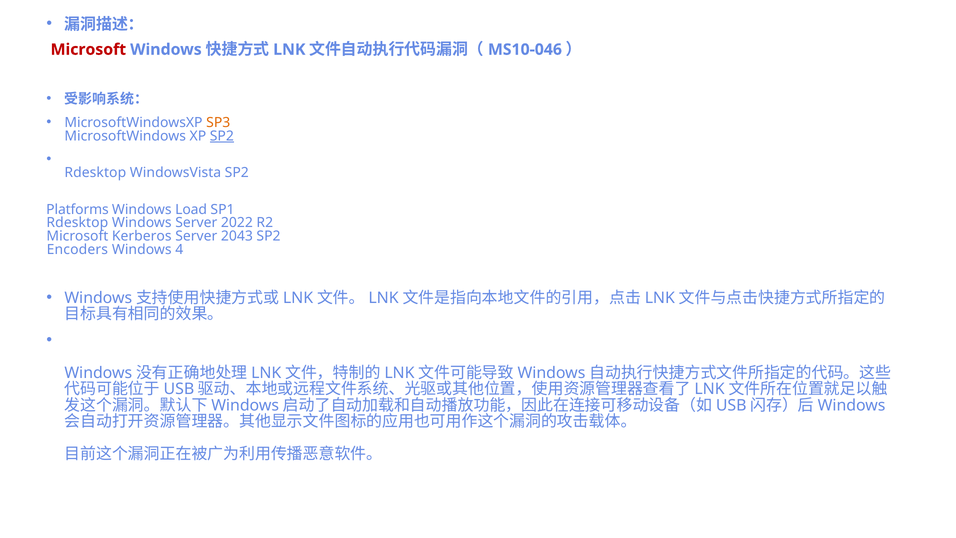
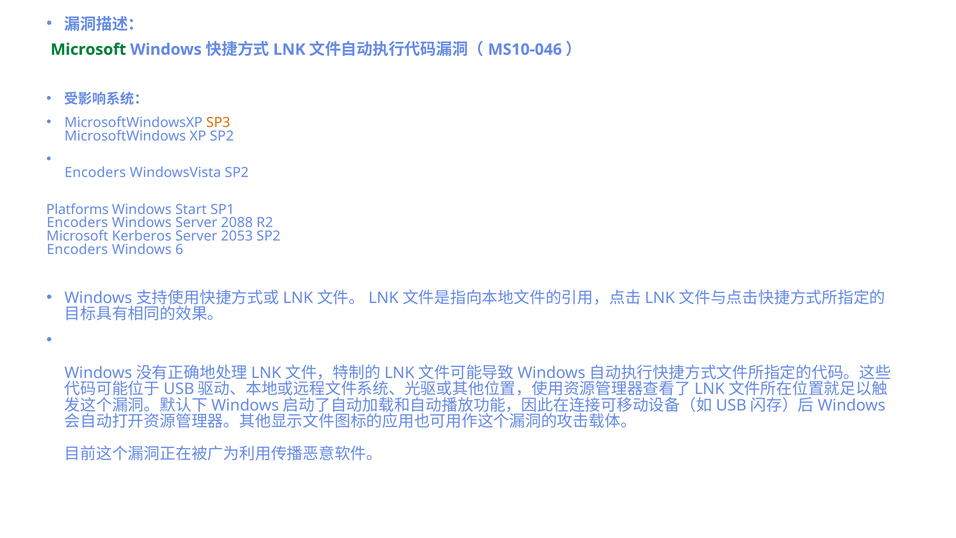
Microsoft at (88, 50) colour: red -> green
SP2 at (222, 136) underline: present -> none
Rdesktop at (95, 173): Rdesktop -> Encoders
Load: Load -> Start
Rdesktop at (77, 223): Rdesktop -> Encoders
2022: 2022 -> 2088
2043: 2043 -> 2053
4: 4 -> 6
